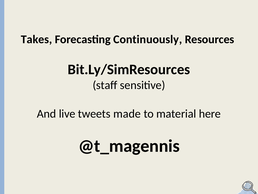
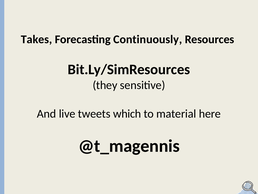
staff: staff -> they
made: made -> which
